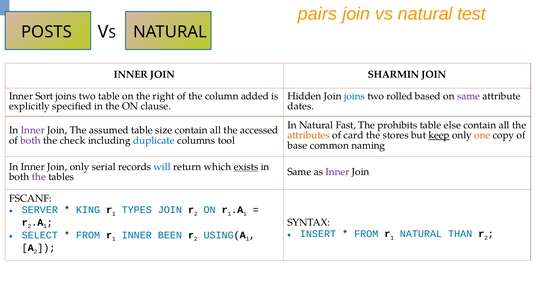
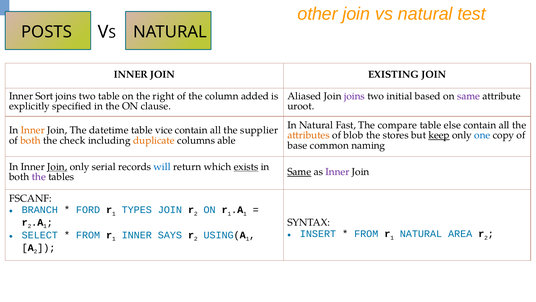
pairs: pairs -> other
SHARMIN: SHARMIN -> EXISTING
Hidden: Hidden -> Aliased
joins at (354, 96) colour: blue -> purple
rolled: rolled -> initial
dates: dates -> uroot
prohibits: prohibits -> compare
Inner at (33, 130) colour: purple -> orange
assumed: assumed -> datetime
size: size -> vice
accessed: accessed -> supplier
card: card -> blob
one colour: orange -> blue
both at (31, 140) colour: purple -> orange
duplicate colour: blue -> orange
tool: tool -> able
Join at (57, 167) underline: none -> present
Same at (299, 172) underline: none -> present
SERVER: SERVER -> BRANCH
KING: KING -> FORD
THAN: THAN -> AREA
BEEN: BEEN -> SAYS
